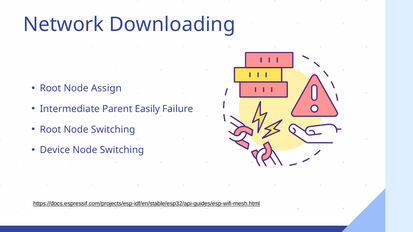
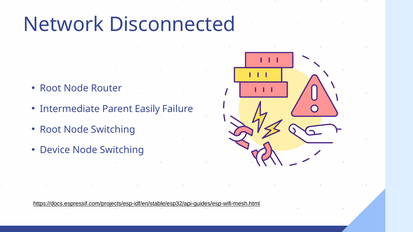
Downloading: Downloading -> Disconnected
Assign: Assign -> Router
